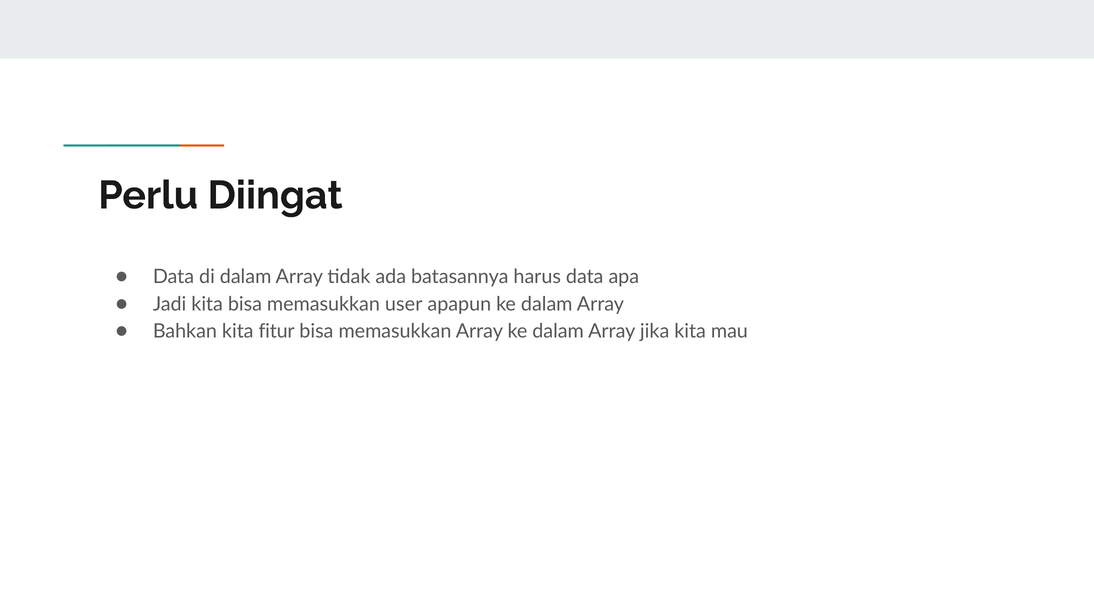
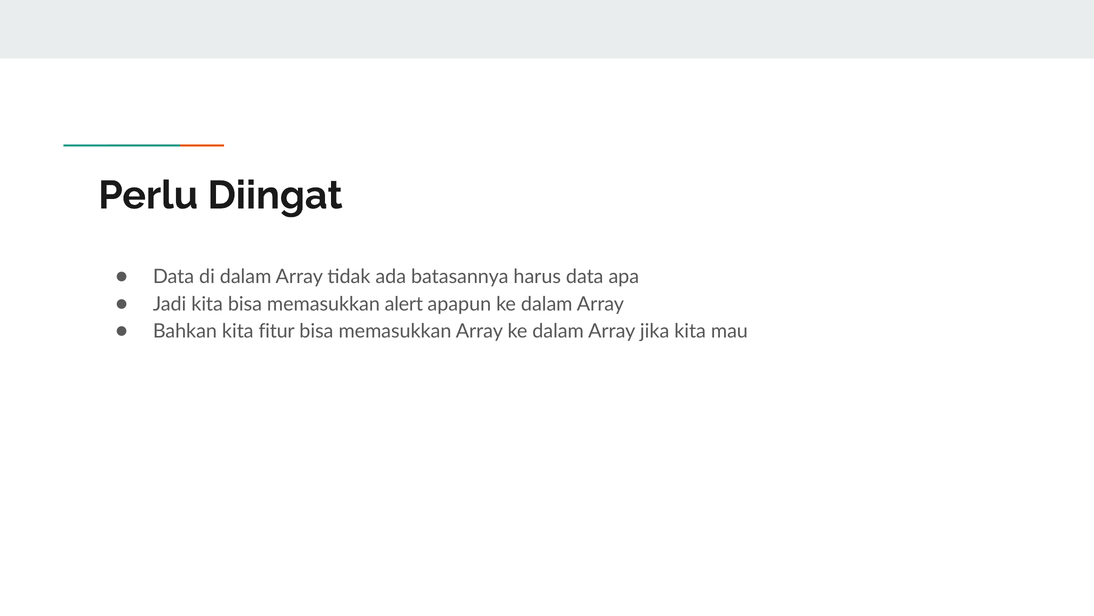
user: user -> alert
